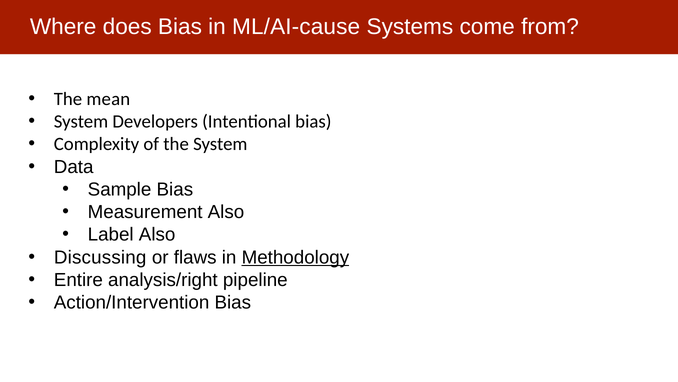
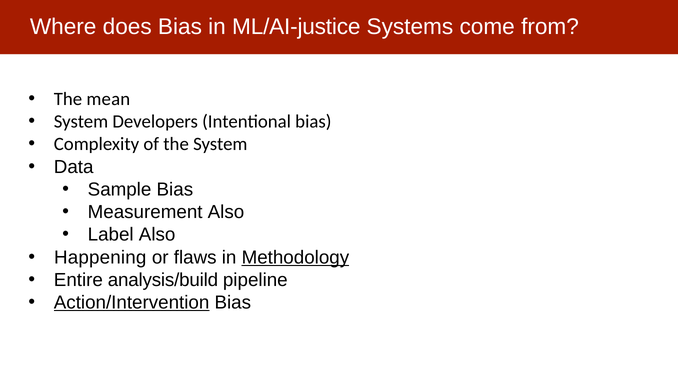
ML/AI-cause: ML/AI-cause -> ML/AI-justice
Discussing: Discussing -> Happening
analysis/right: analysis/right -> analysis/build
Action/Intervention underline: none -> present
